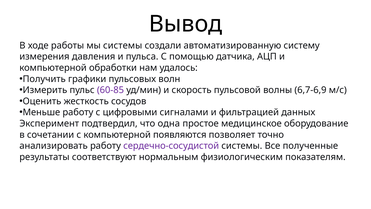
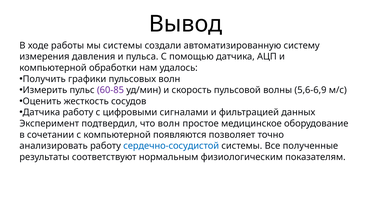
6,7-6,9: 6,7-6,9 -> 5,6-6,9
Меньше at (41, 112): Меньше -> Датчика
что одна: одна -> волн
сердечно-сосудистой colour: purple -> blue
